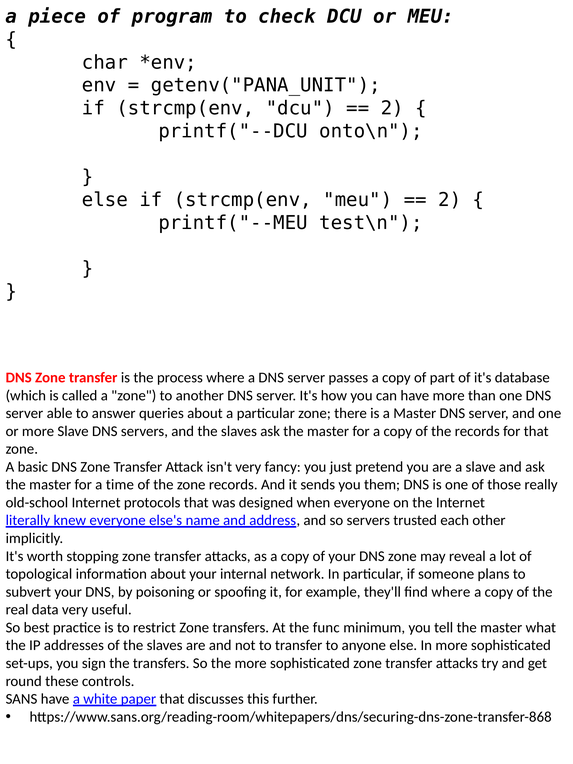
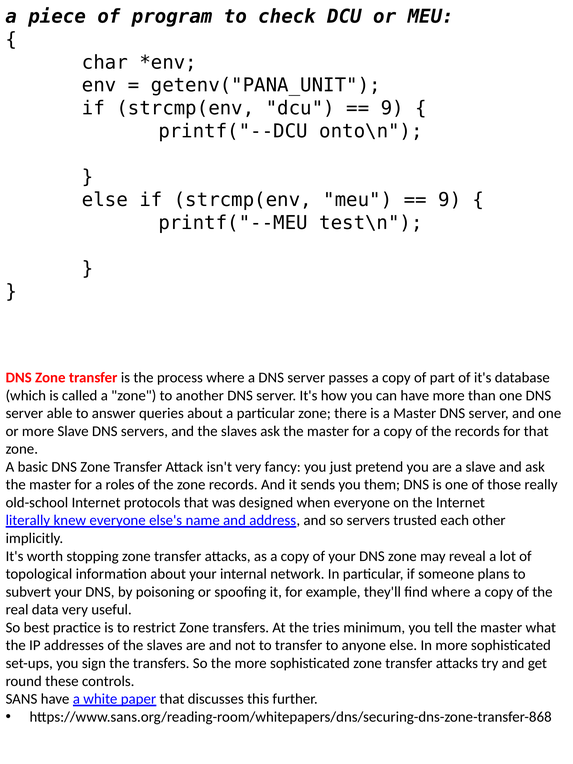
2 at (392, 108): 2 -> 9
2 at (450, 200): 2 -> 9
time: time -> roles
func: func -> tries
